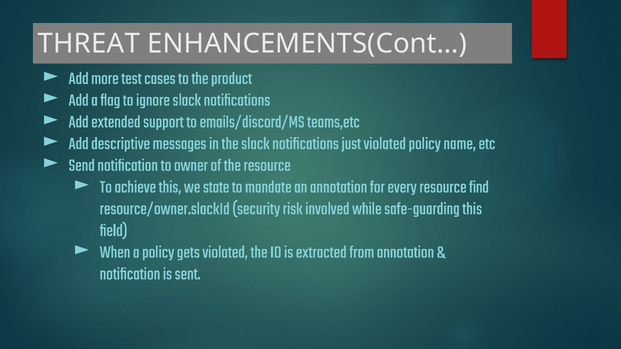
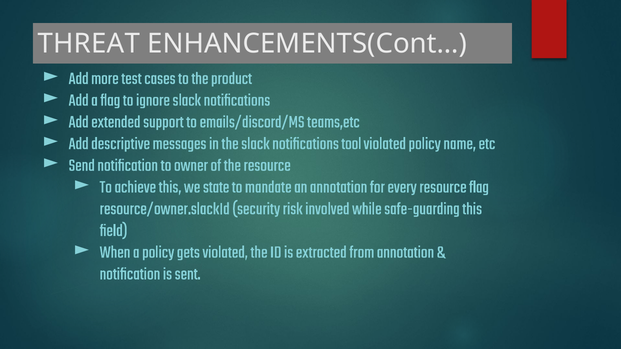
just: just -> tool
resource find: find -> flag
